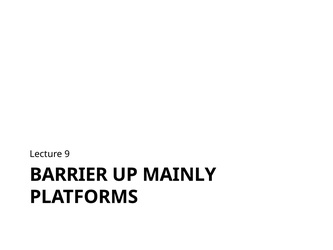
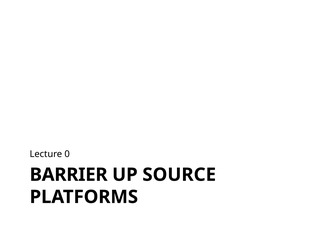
9: 9 -> 0
MAINLY: MAINLY -> SOURCE
